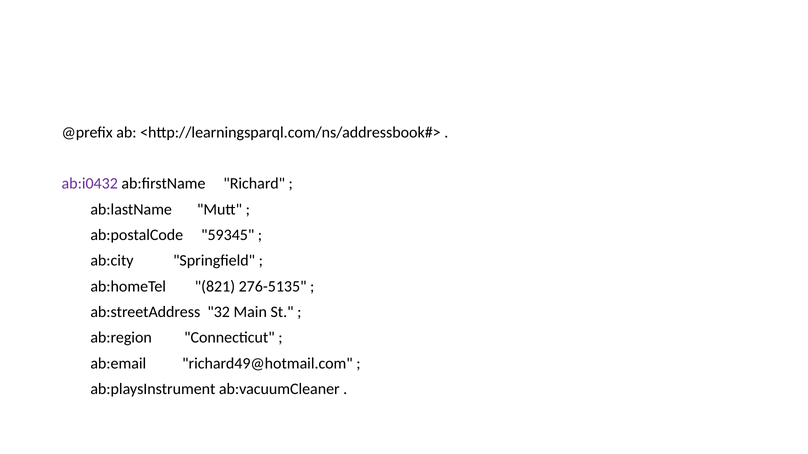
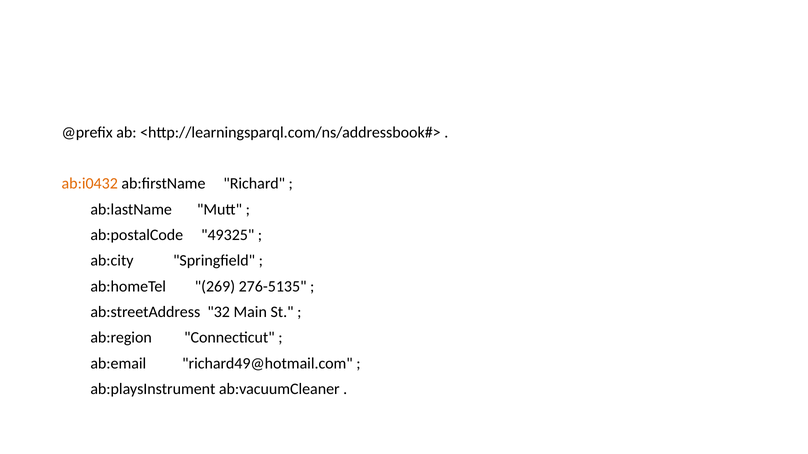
ab:i0432 colour: purple -> orange
59345: 59345 -> 49325
821: 821 -> 269
